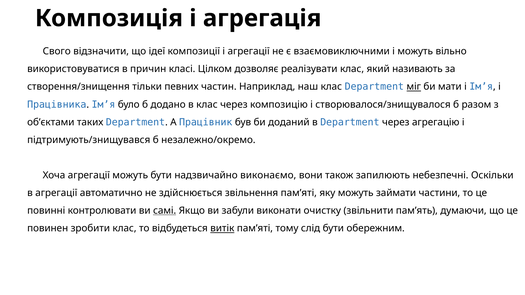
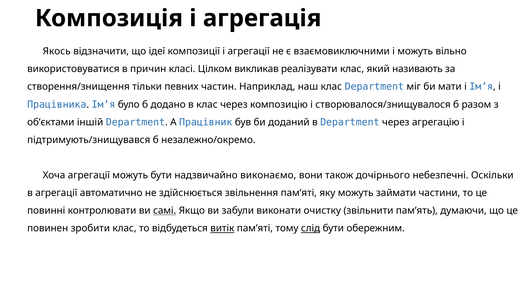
Свого: Свого -> Якось
дозволяє: дозволяє -> викликав
міг underline: present -> none
таких: таких -> іншій
запилюють: запилюють -> дочірнього
слід underline: none -> present
